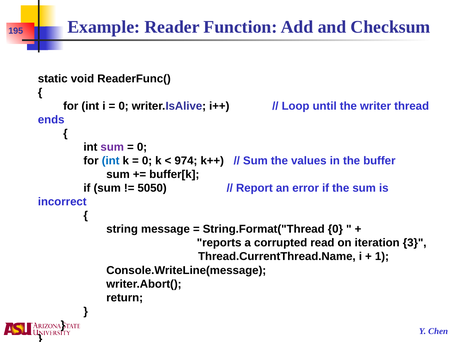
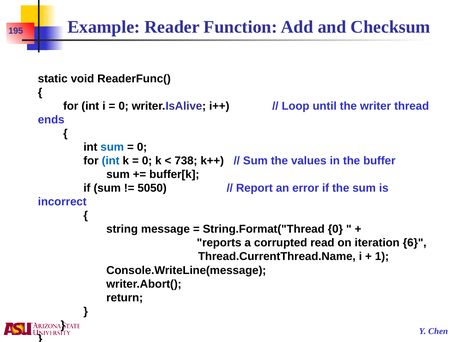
sum at (112, 147) colour: purple -> blue
974: 974 -> 738
3: 3 -> 6
